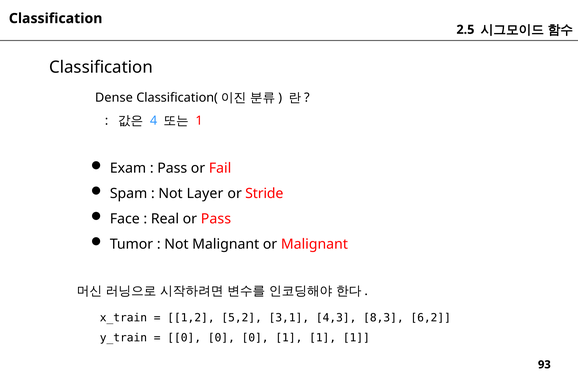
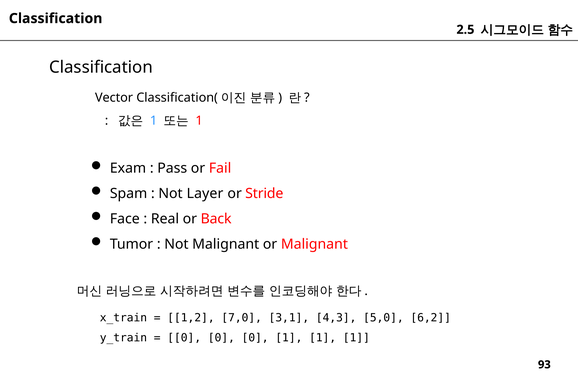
Dense: Dense -> Vector
4 at (154, 120): 4 -> 1
or Pass: Pass -> Back
5,2: 5,2 -> 7,0
8,3: 8,3 -> 5,0
